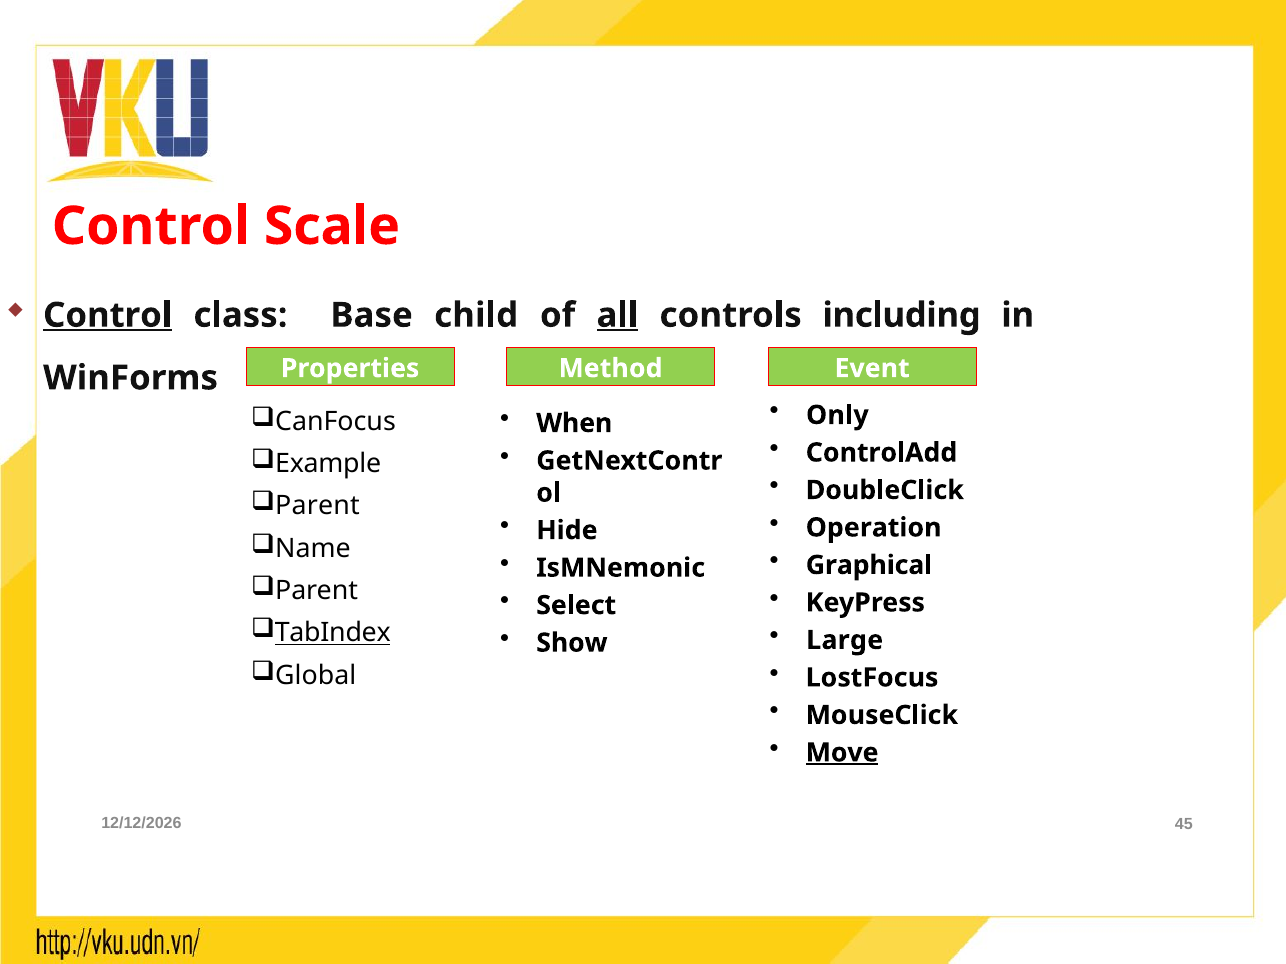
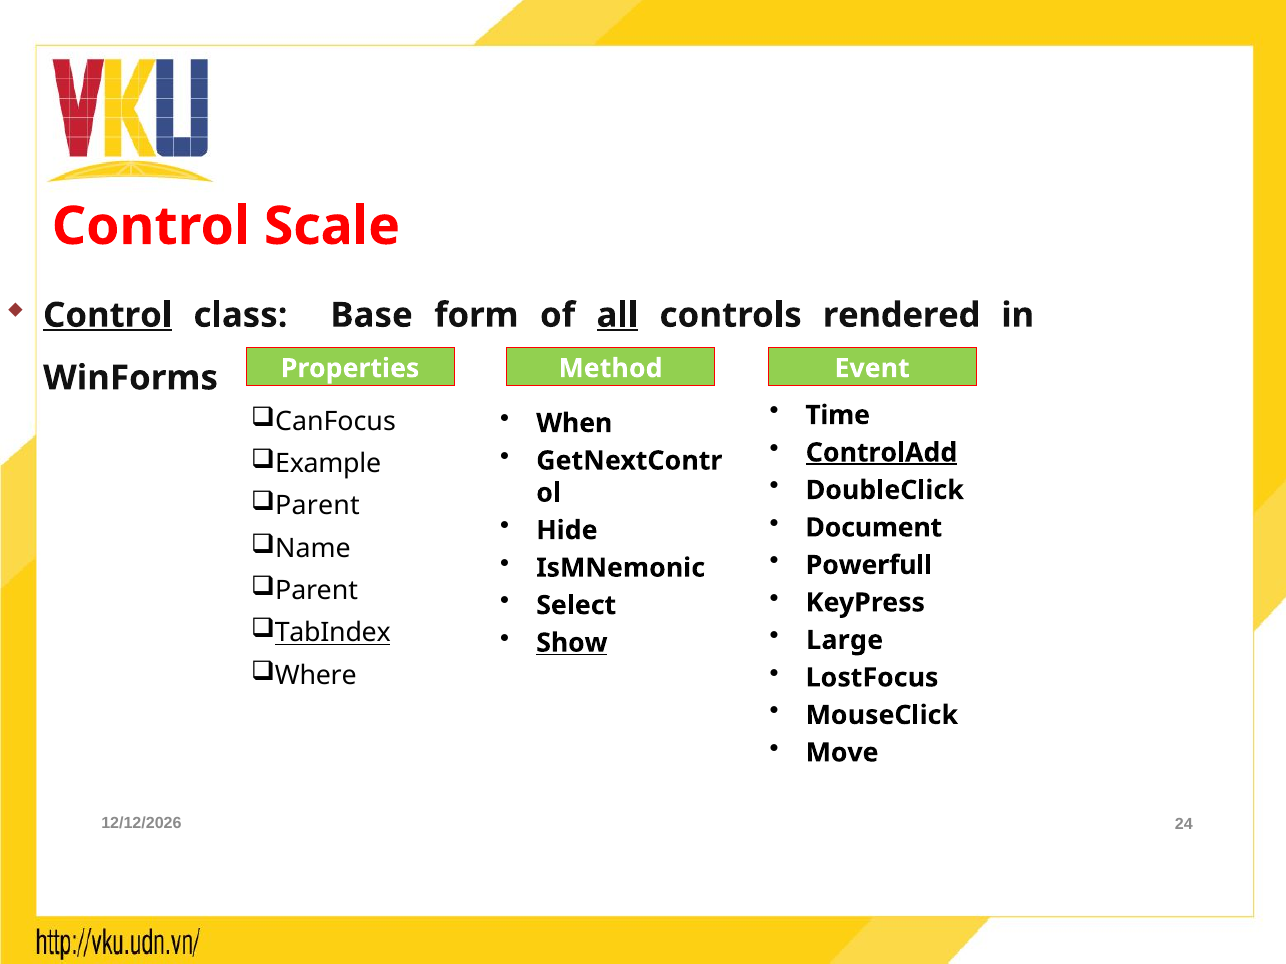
child: child -> form
including: including -> rendered
Only: Only -> Time
ControlAdd underline: none -> present
Operation: Operation -> Document
Graphical: Graphical -> Powerfull
Show underline: none -> present
Global: Global -> Where
Move underline: present -> none
45: 45 -> 24
